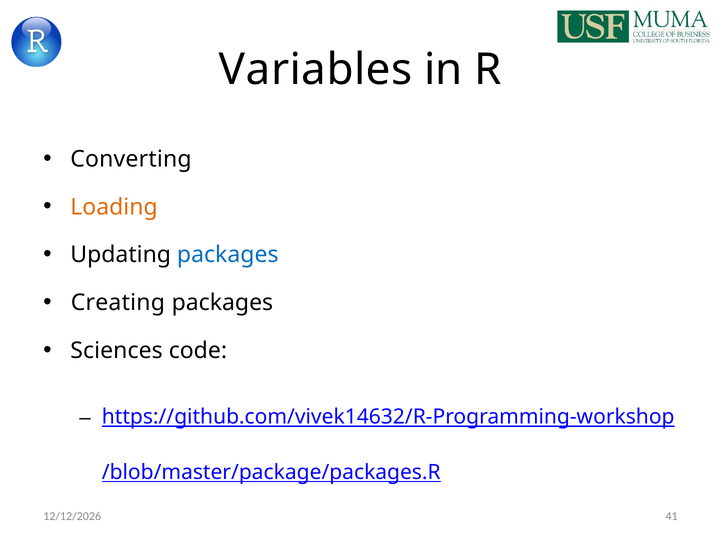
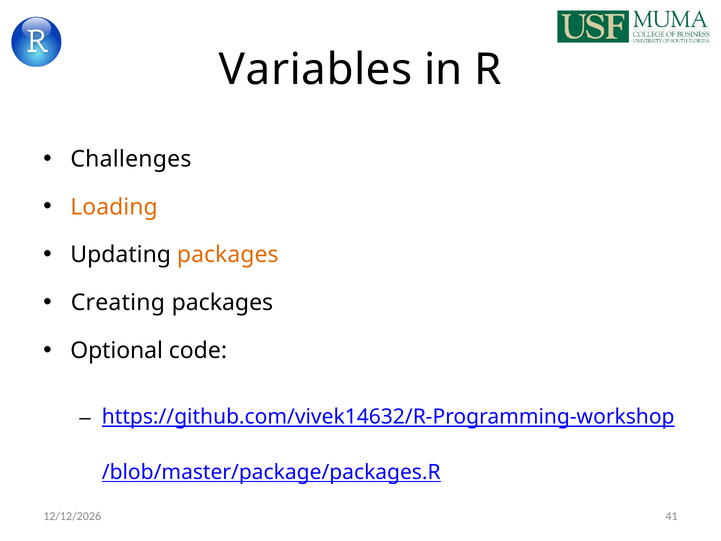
Converting: Converting -> Challenges
packages at (228, 255) colour: blue -> orange
Sciences: Sciences -> Optional
